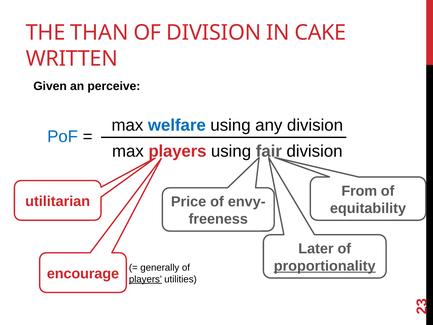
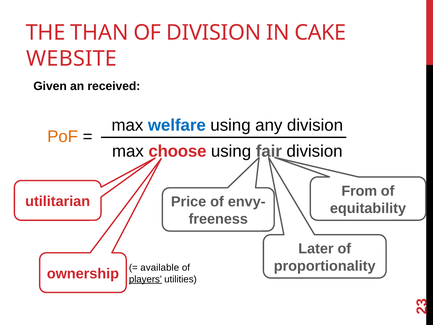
WRITTEN: WRITTEN -> WEBSITE
perceive: perceive -> received
PoF colour: blue -> orange
max players: players -> choose
proportionality underline: present -> none
encourage: encourage -> ownership
generally: generally -> available
